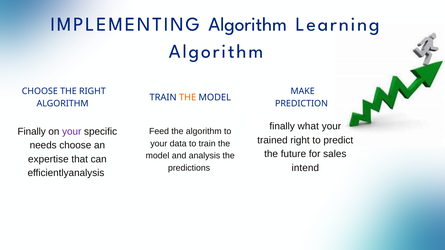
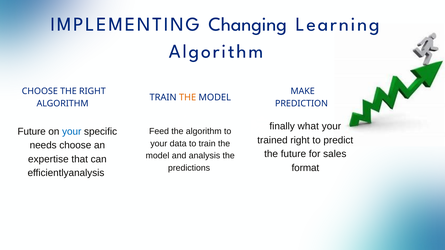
IMPLEMENTING Algorithm: Algorithm -> Changing
Finally at (32, 132): Finally -> Future
your at (72, 132) colour: purple -> blue
intend: intend -> format
